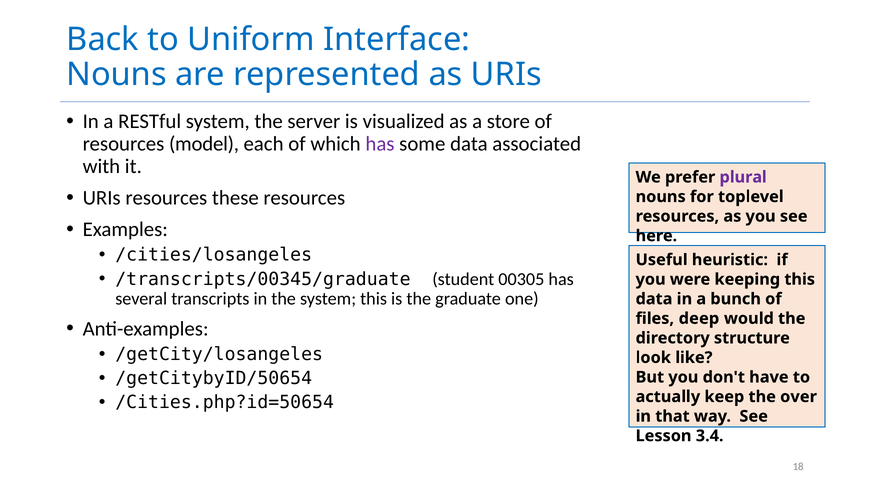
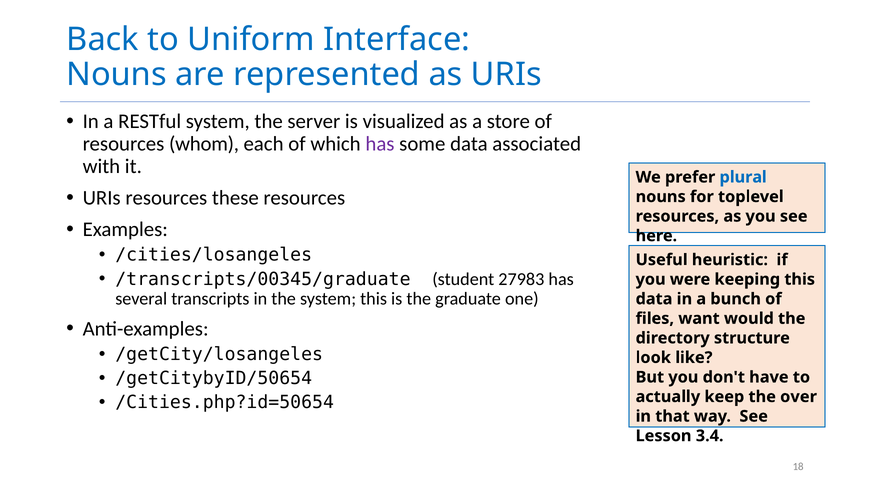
model: model -> whom
plural colour: purple -> blue
00305: 00305 -> 27983
deep: deep -> want
